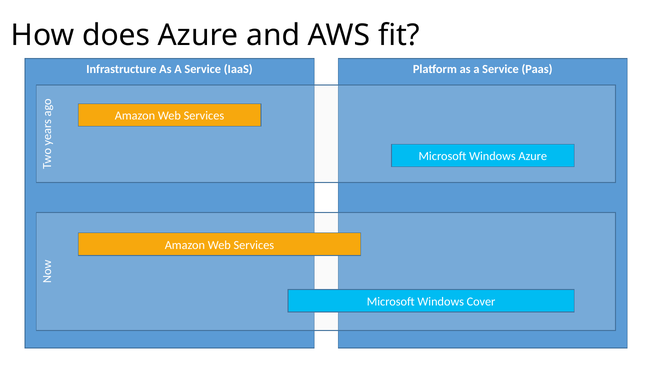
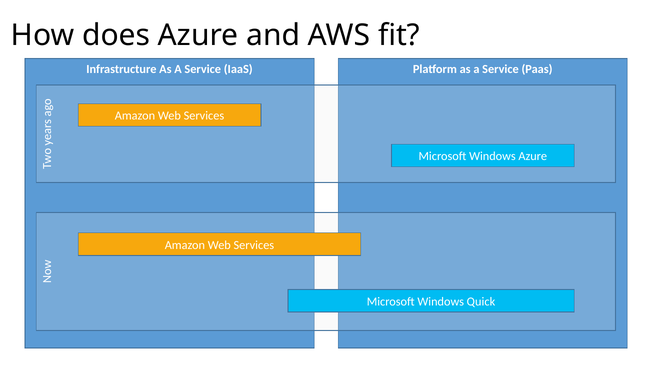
Cover: Cover -> Quick
